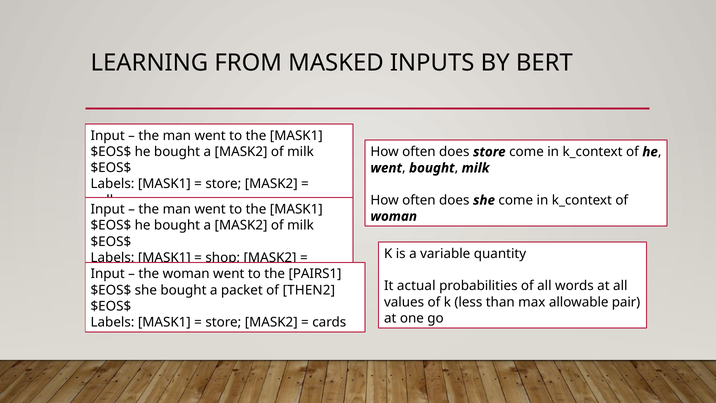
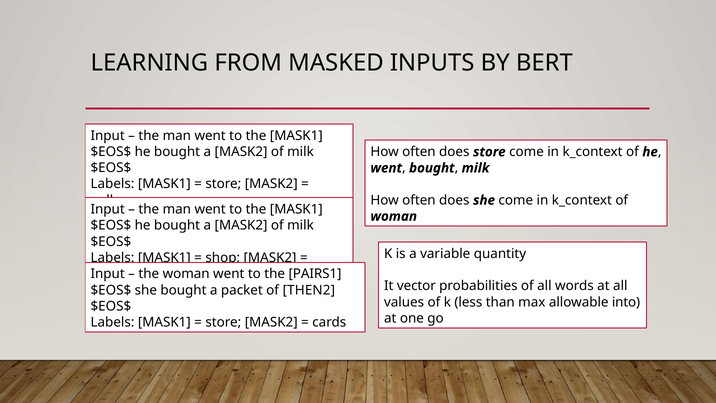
actual: actual -> vector
pair: pair -> into
